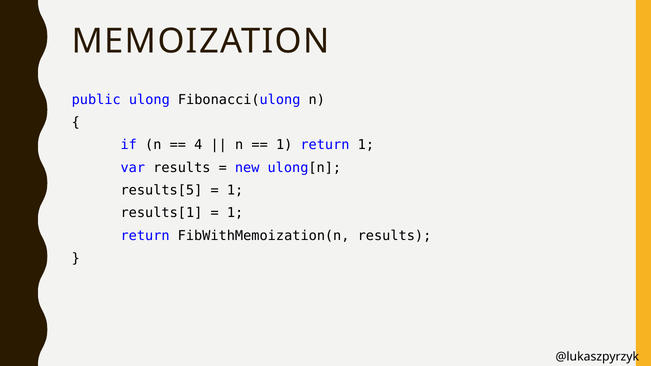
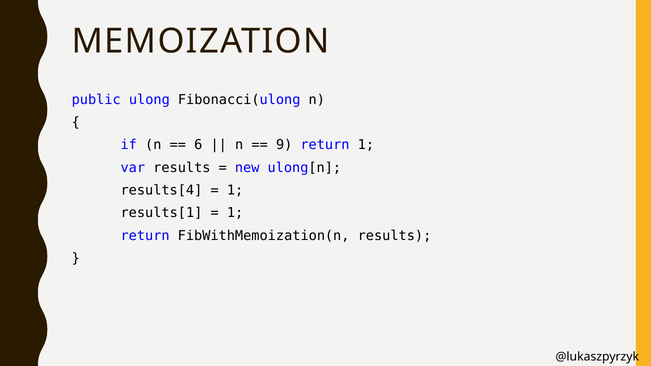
4: 4 -> 6
1 at (284, 145): 1 -> 9
results[5: results[5 -> results[4
